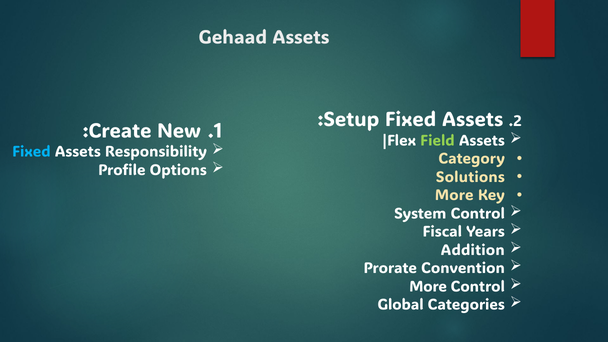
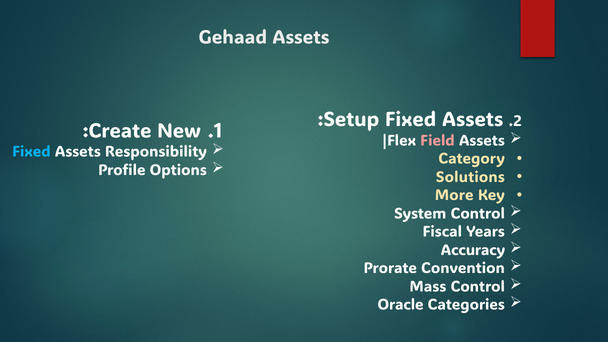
Field colour: light green -> pink
Addition: Addition -> Accuracy
More at (428, 287): More -> Mass
Global: Global -> Oracle
